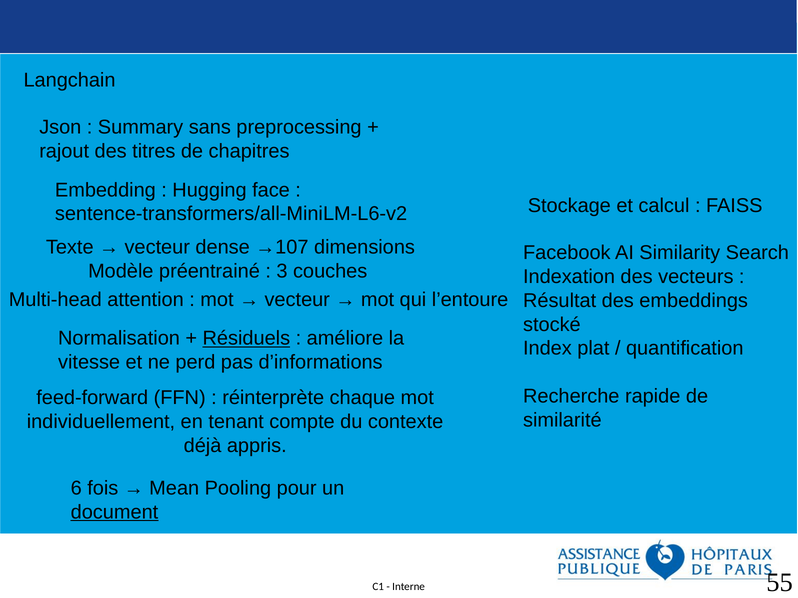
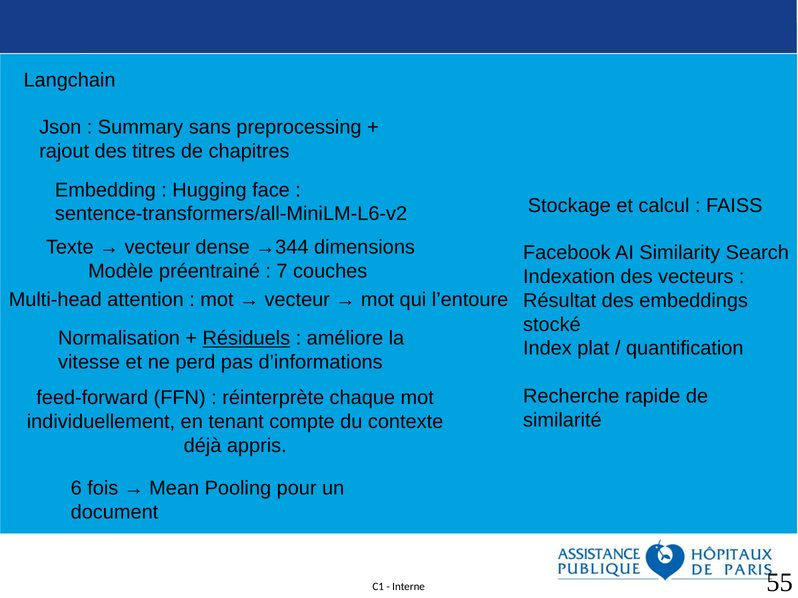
→107: →107 -> →344
3: 3 -> 7
document underline: present -> none
